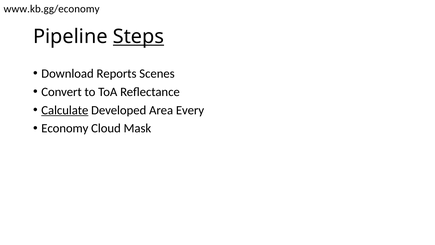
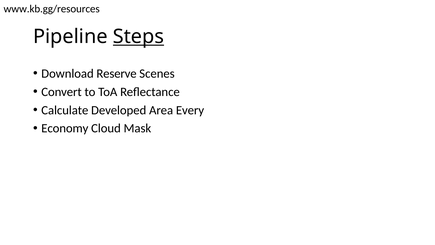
www.kb.gg/economy: www.kb.gg/economy -> www.kb.gg/resources
Reports: Reports -> Reserve
Calculate underline: present -> none
